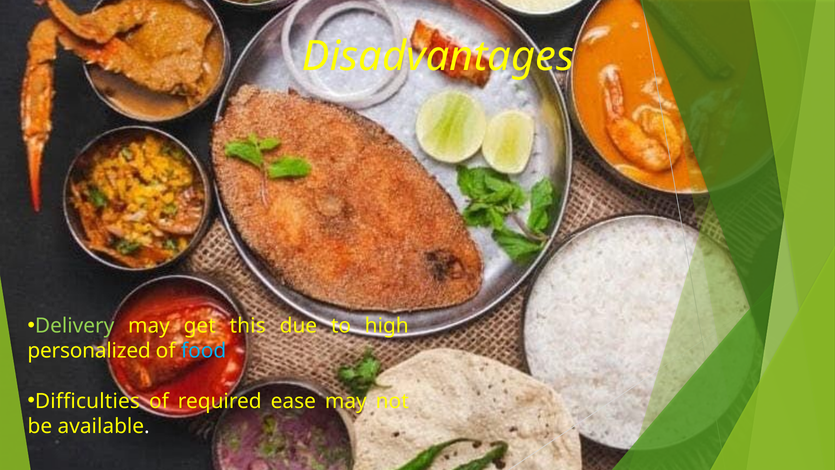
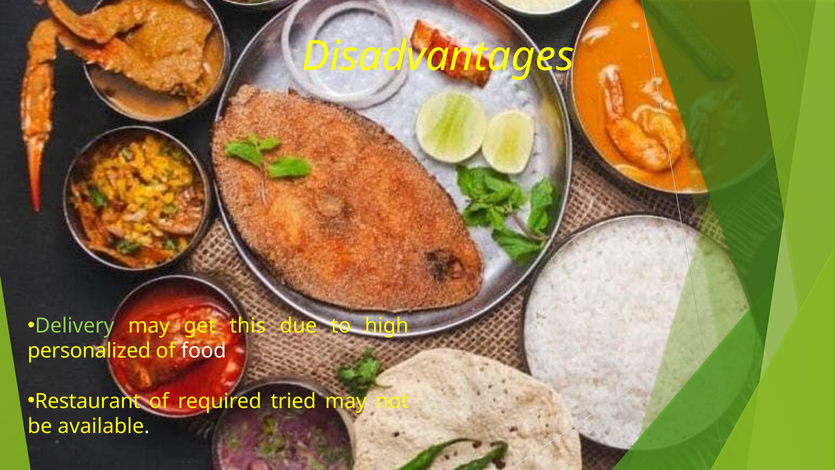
food colour: light blue -> white
Difficulties: Difficulties -> Restaurant
ease: ease -> tried
